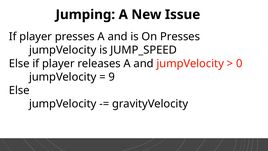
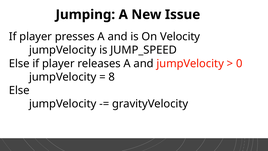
On Presses: Presses -> Velocity
9: 9 -> 8
